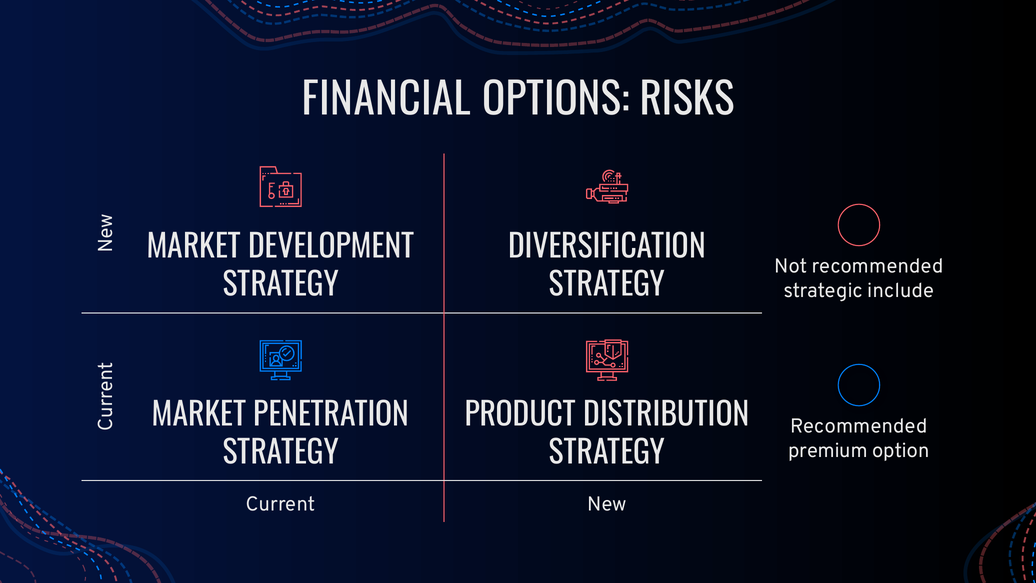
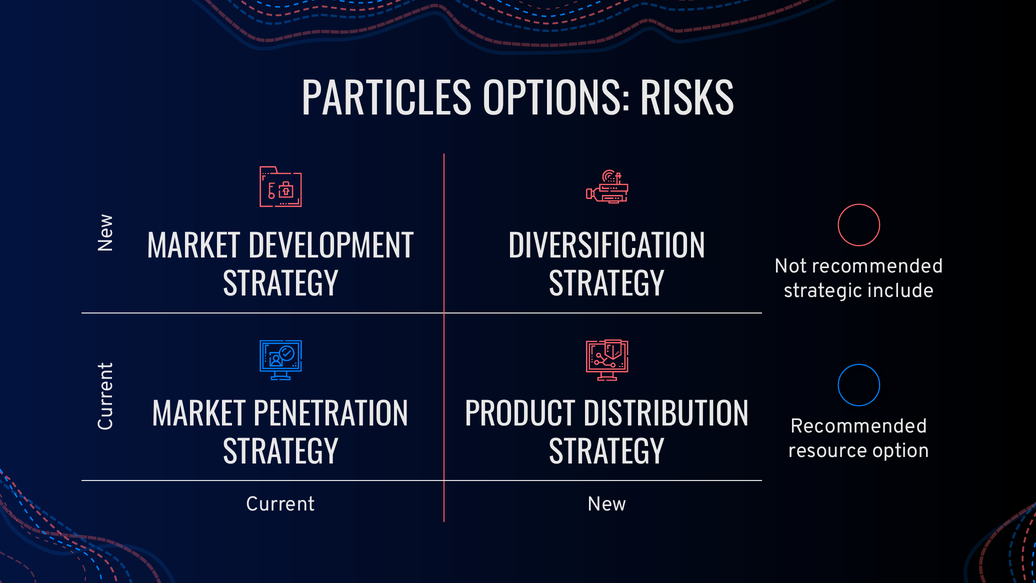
FINANCIAL: FINANCIAL -> PARTICLES
premium: premium -> resource
